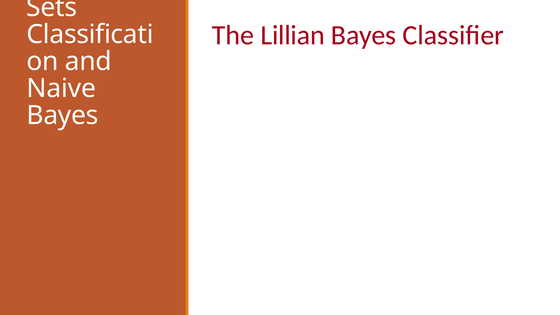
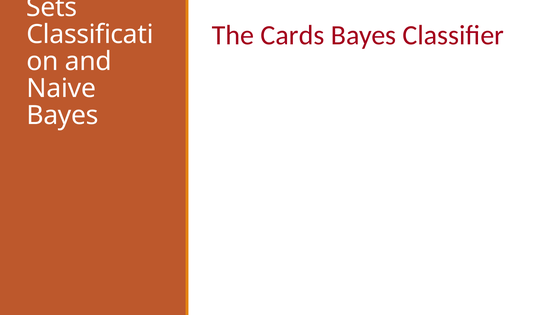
Lillian: Lillian -> Cards
